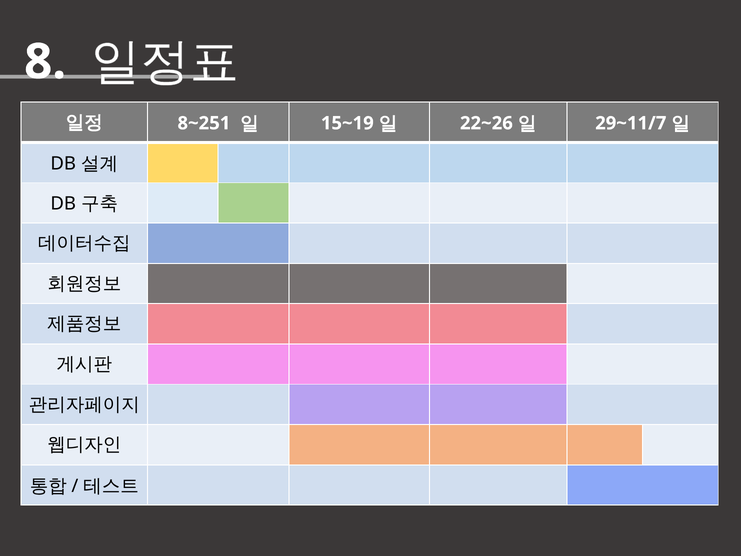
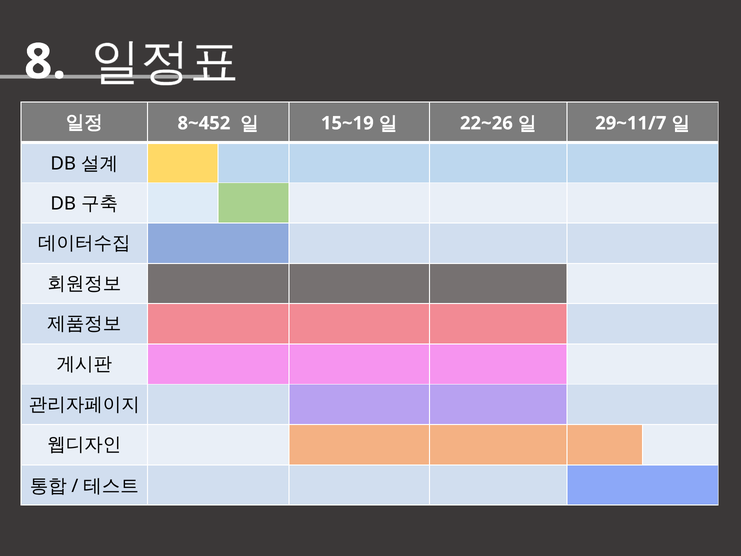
8~251: 8~251 -> 8~452
